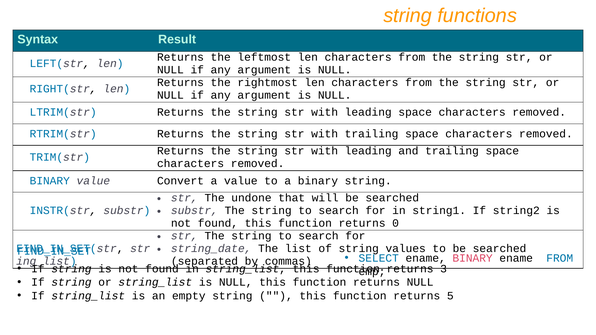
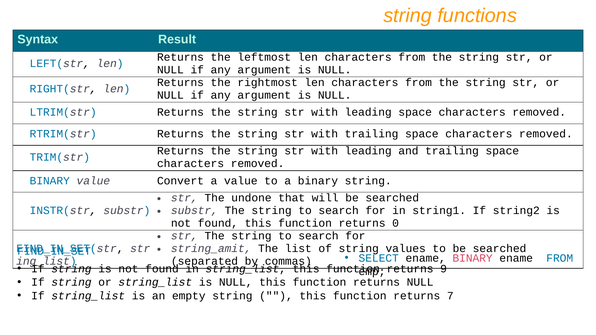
string_date: string_date -> string_amit
3: 3 -> 9
5: 5 -> 7
